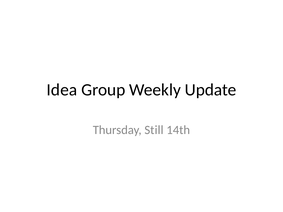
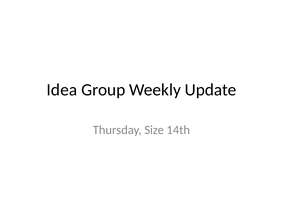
Still: Still -> Size
